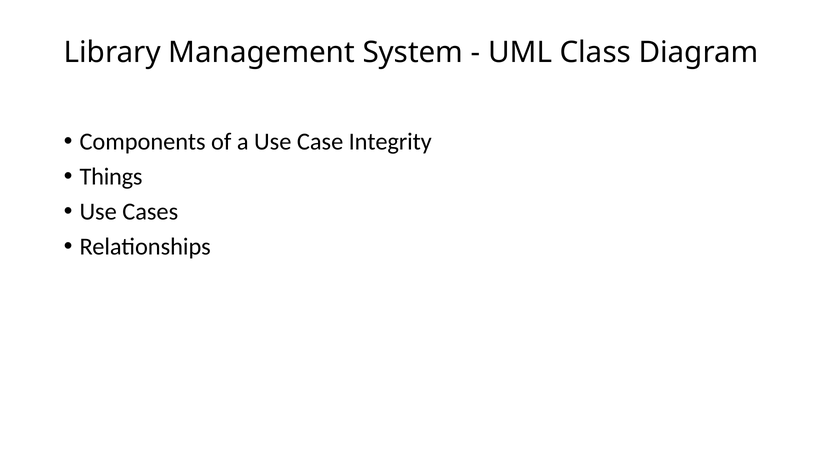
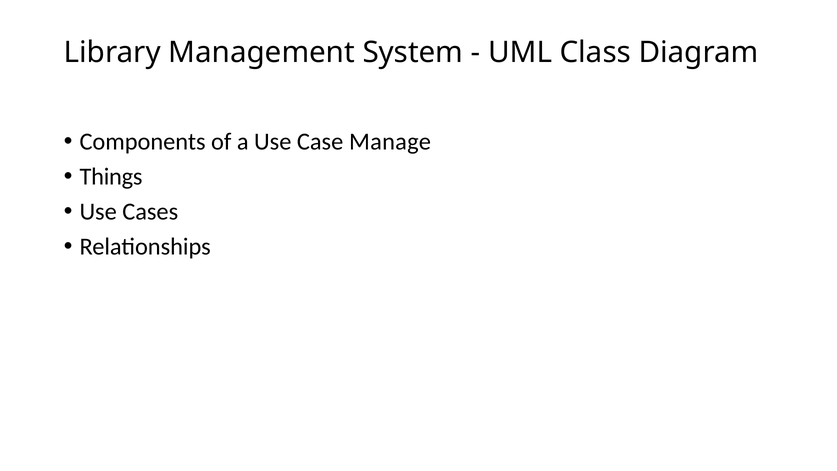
Integrity: Integrity -> Manage
